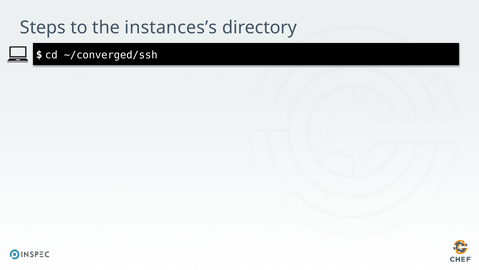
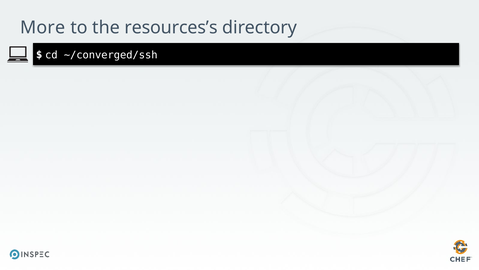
Steps: Steps -> More
instances’s: instances’s -> resources’s
